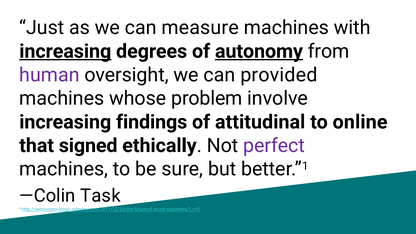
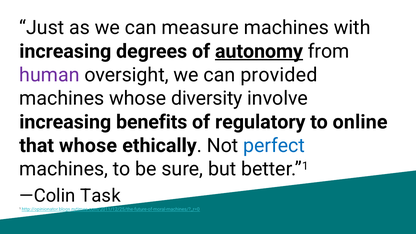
increasing at (65, 51) underline: present -> none
problem: problem -> diversity
findings: findings -> benefits
attitudinal: attitudinal -> regulatory
that signed: signed -> whose
perfect colour: purple -> blue
